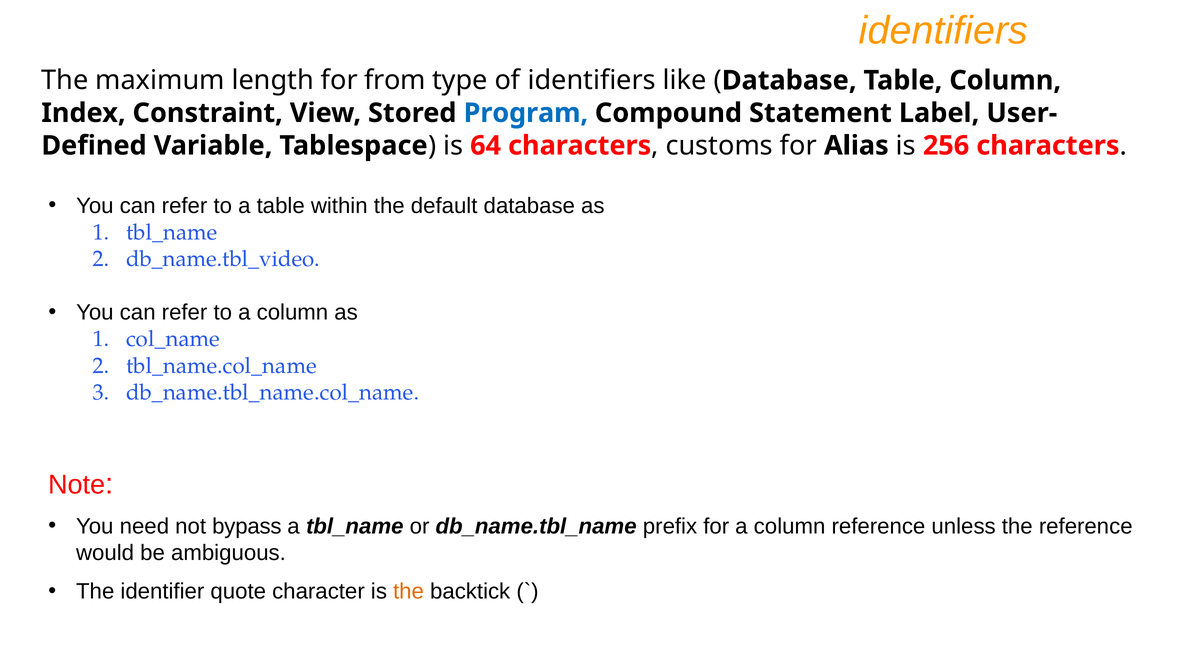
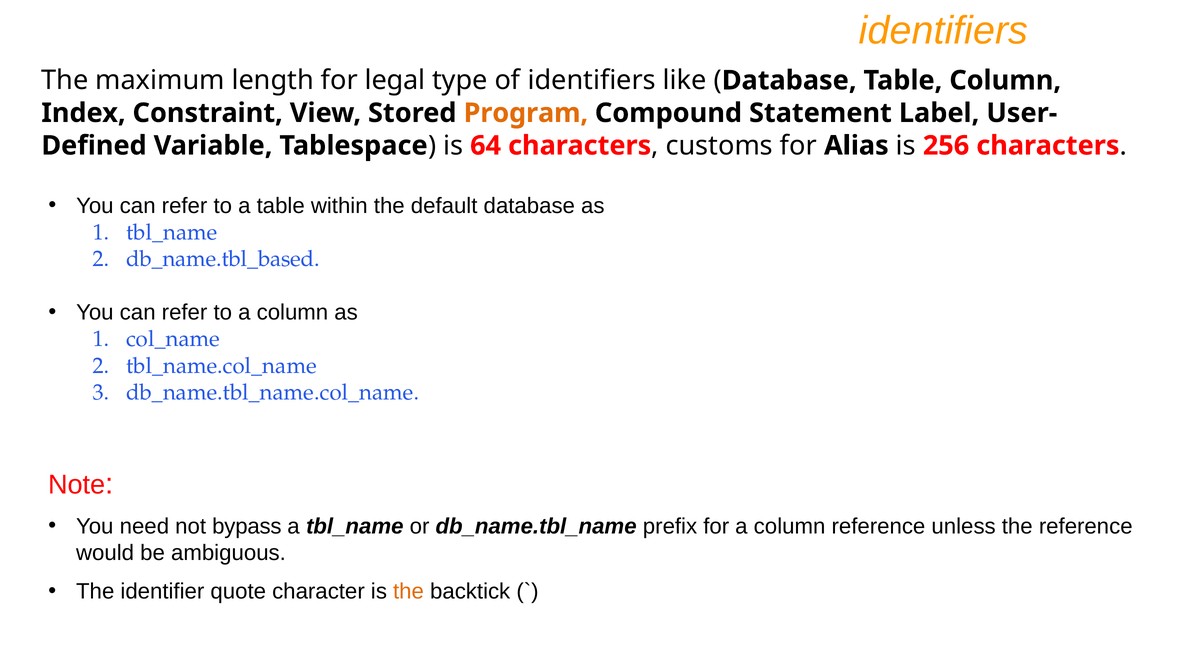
from: from -> legal
Program colour: blue -> orange
db_name.tbl_video: db_name.tbl_video -> db_name.tbl_based
